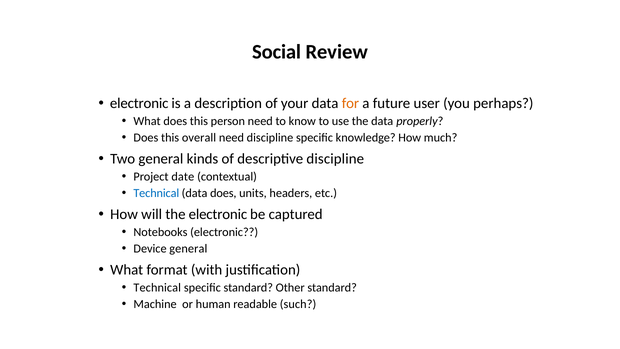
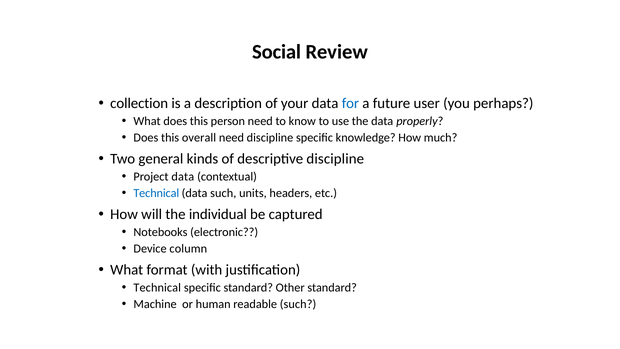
electronic at (139, 103): electronic -> collection
for colour: orange -> blue
Project date: date -> data
data does: does -> such
the electronic: electronic -> individual
Device general: general -> column
